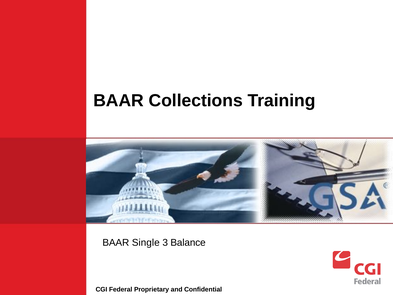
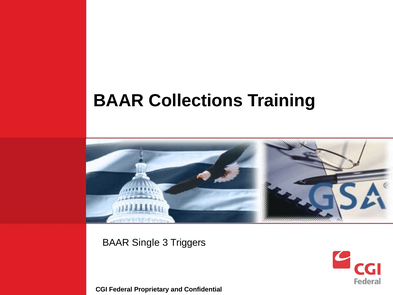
Balance: Balance -> Triggers
